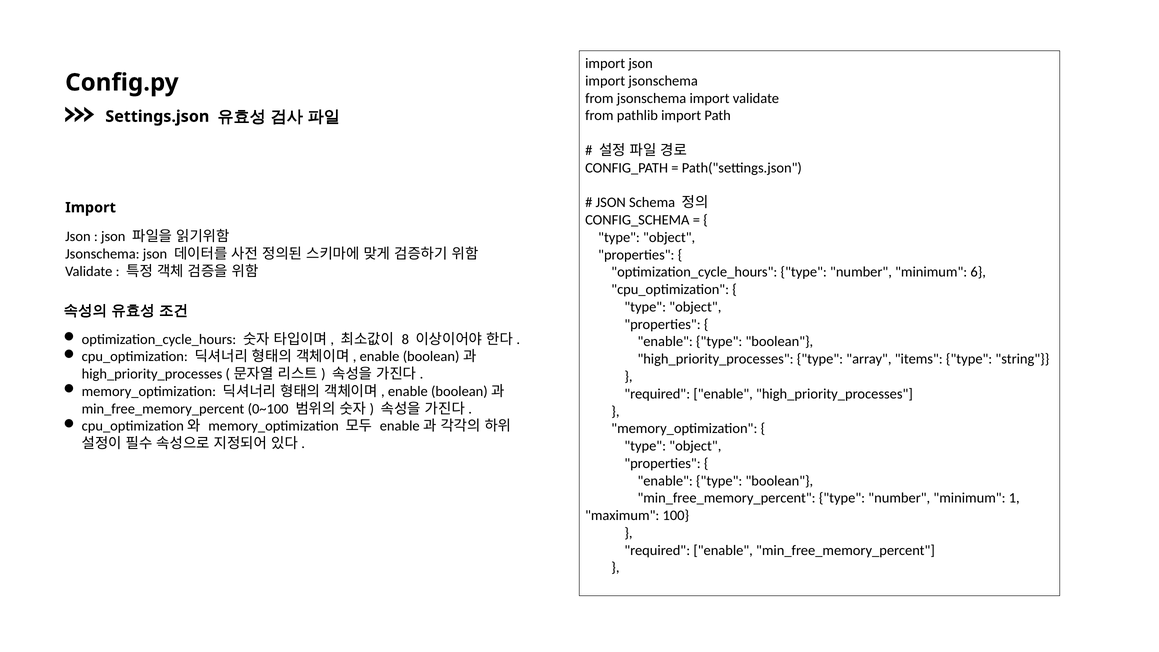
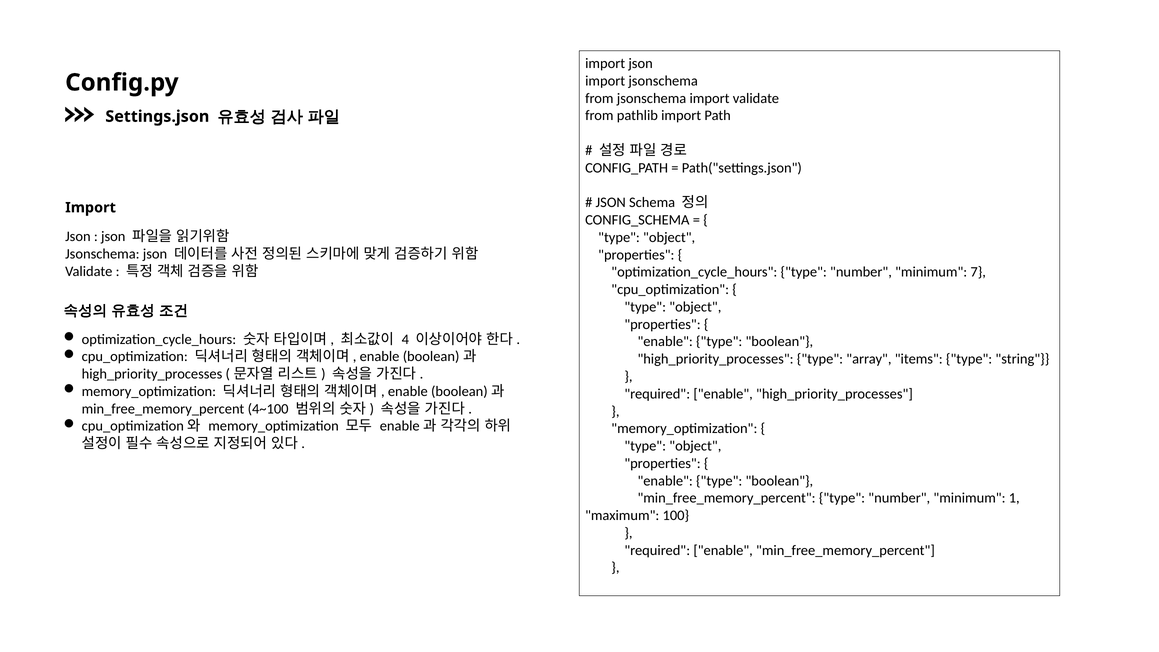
6: 6 -> 7
8: 8 -> 4
0~100: 0~100 -> 4~100
